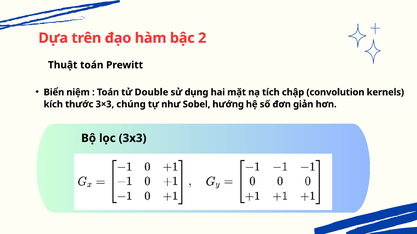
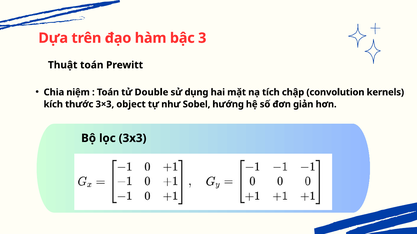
2: 2 -> 3
Biển: Biển -> Chia
chúng: chúng -> object
